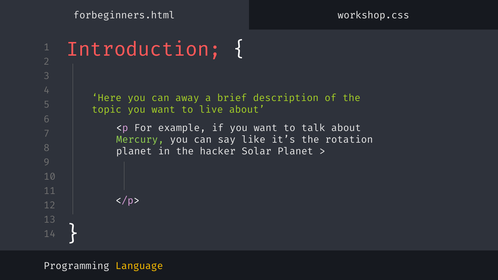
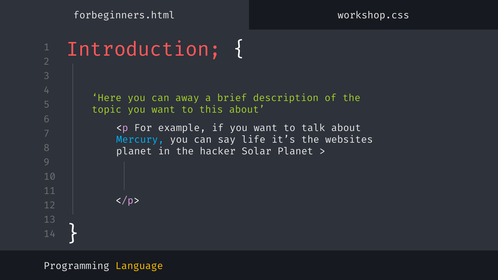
live: live -> this
Mercury colour: light green -> light blue
like: like -> life
rotation: rotation -> websites
